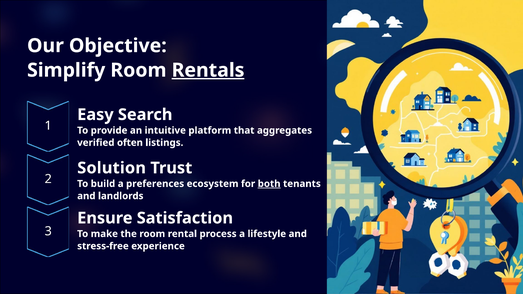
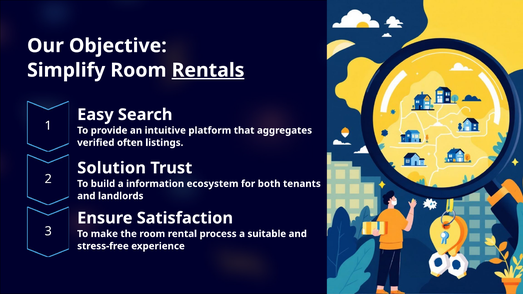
preferences: preferences -> information
both underline: present -> none
lifestyle: lifestyle -> suitable
